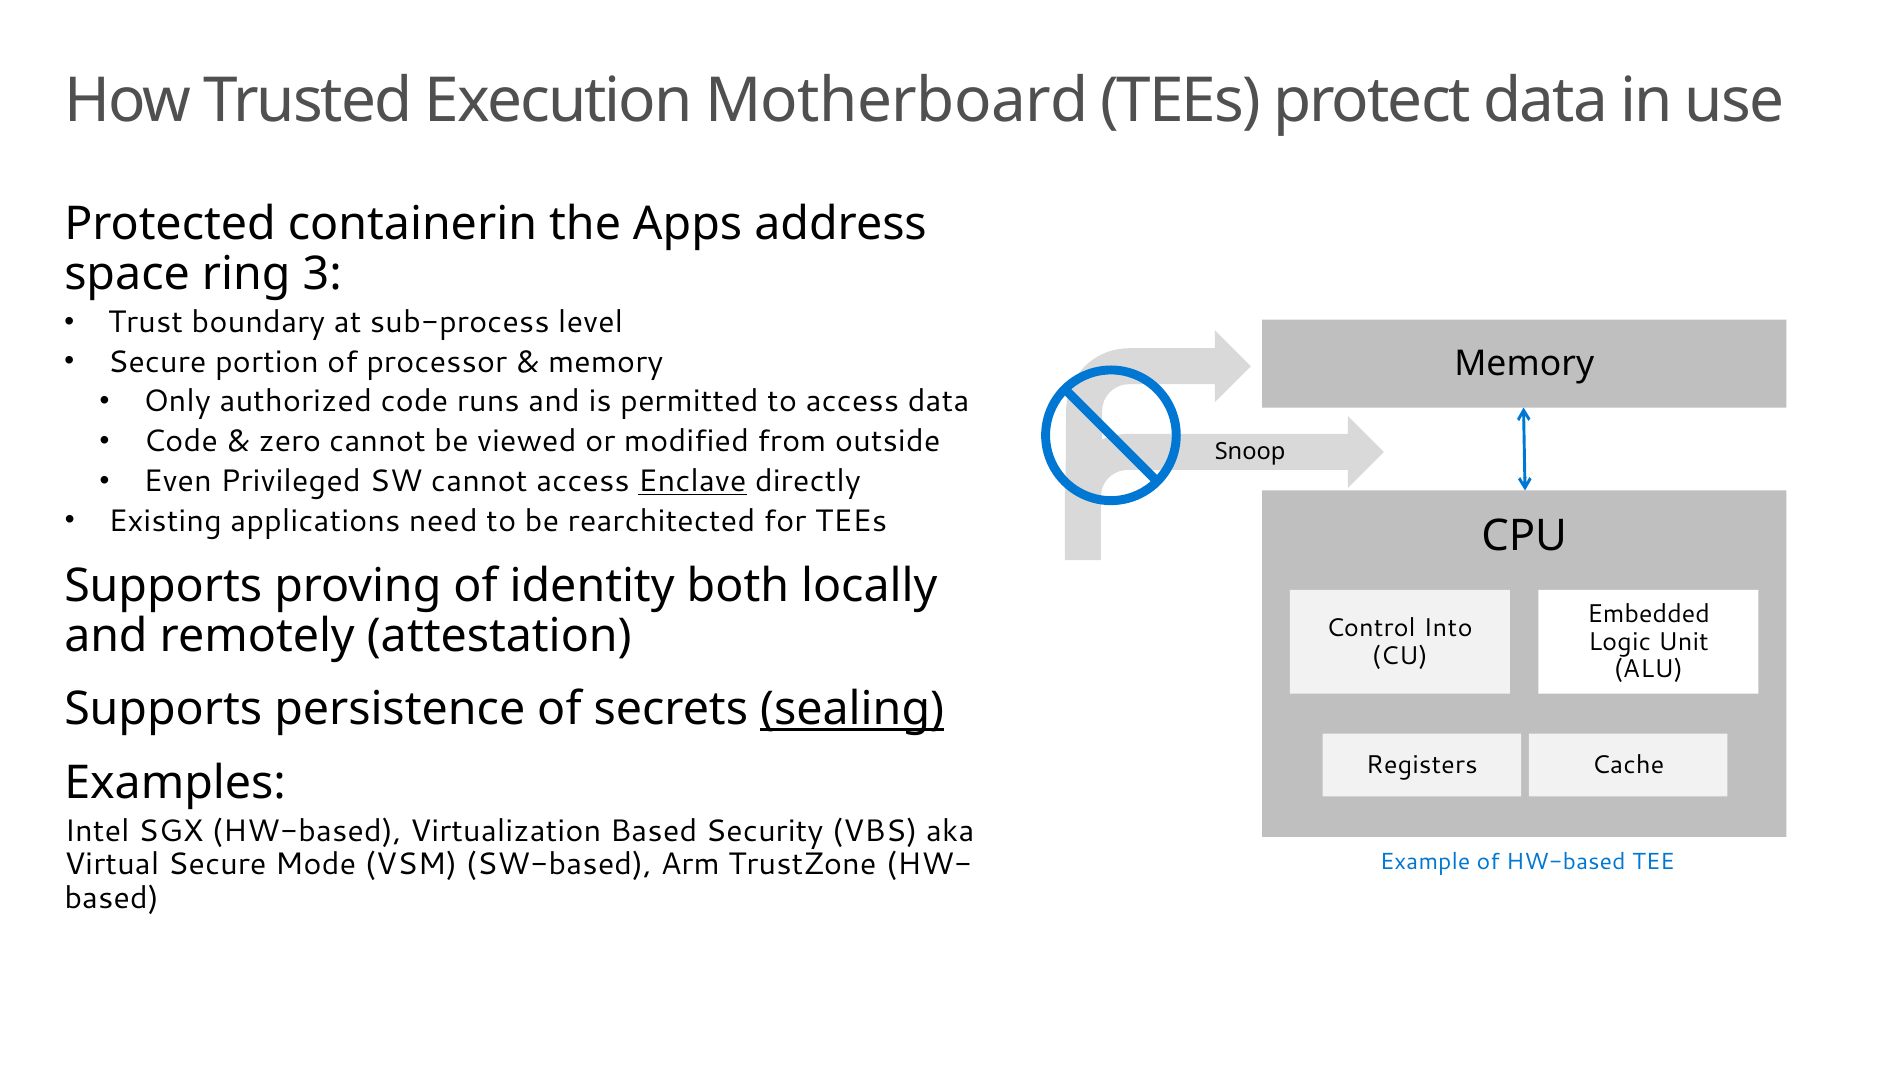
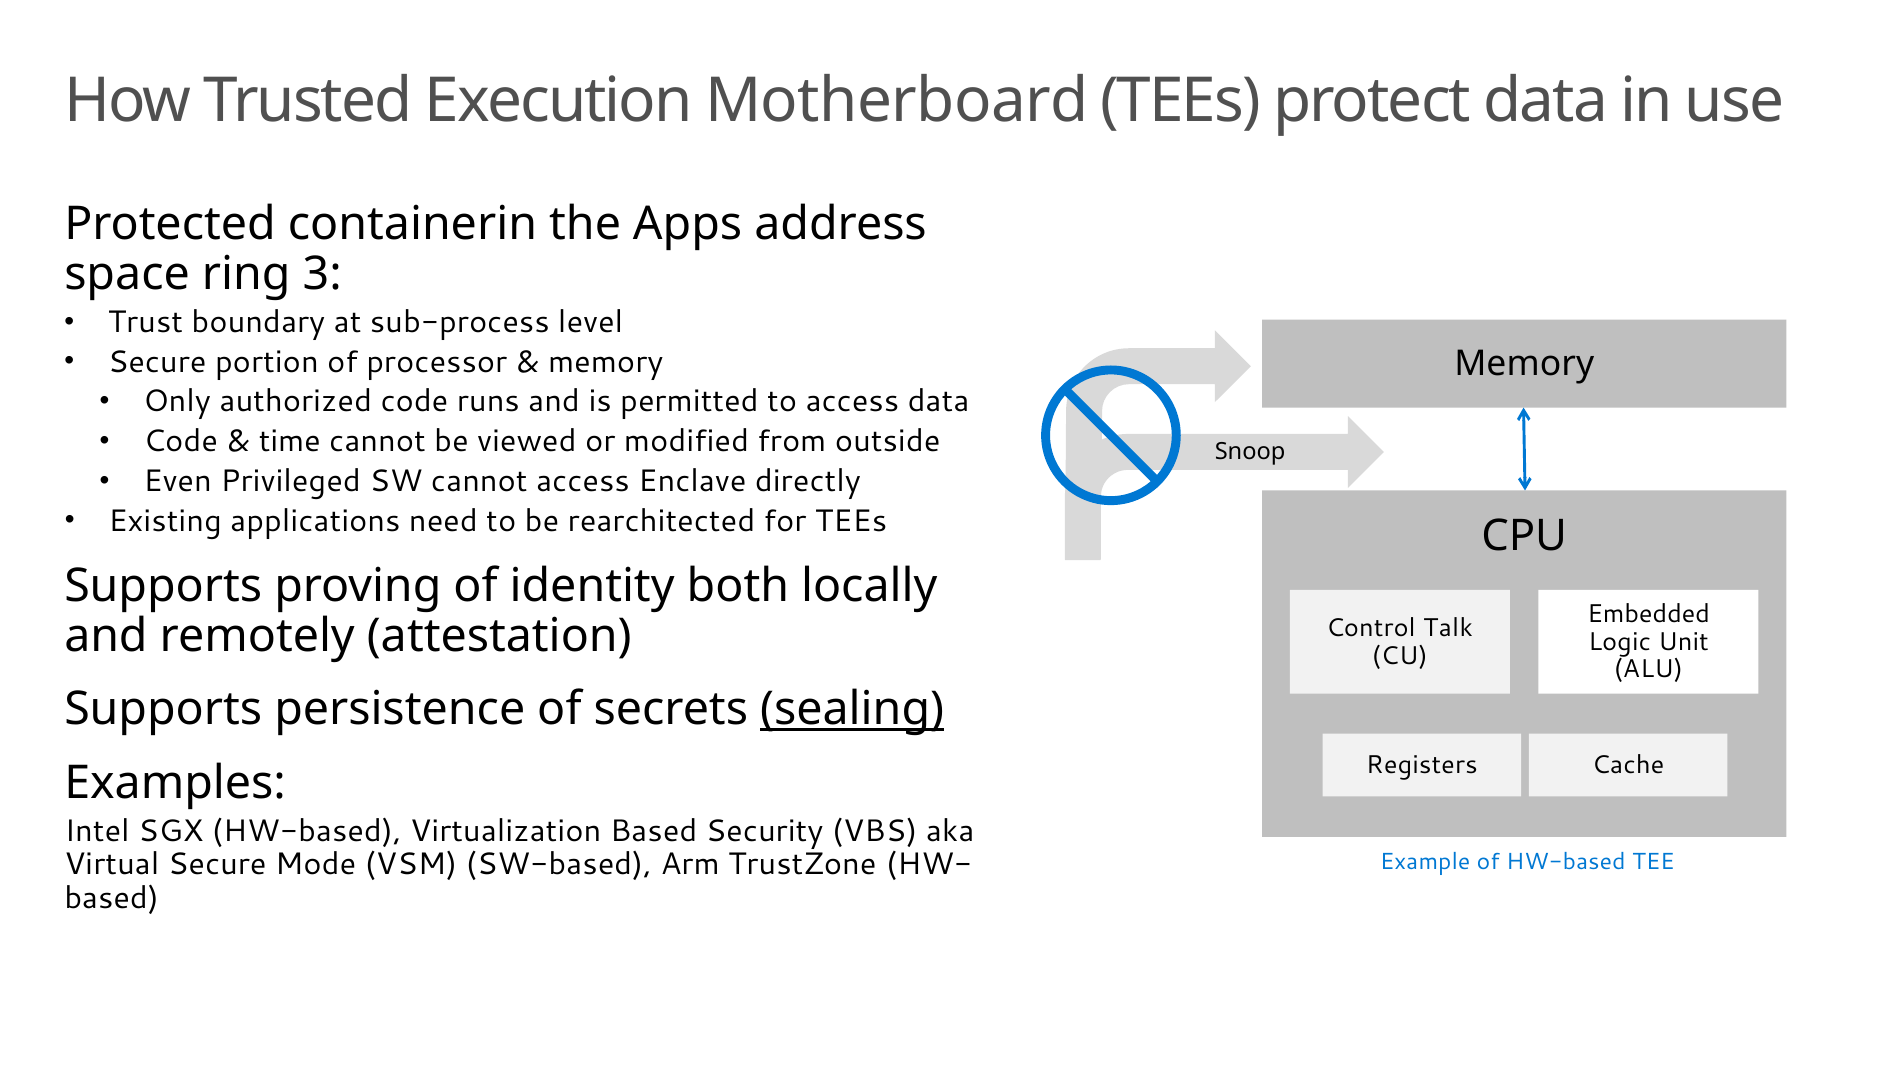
zero: zero -> time
Enclave underline: present -> none
Into: Into -> Talk
